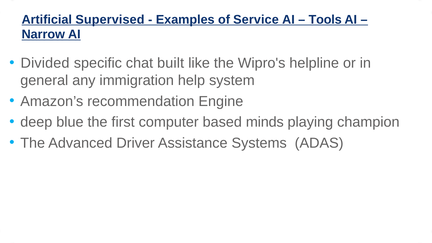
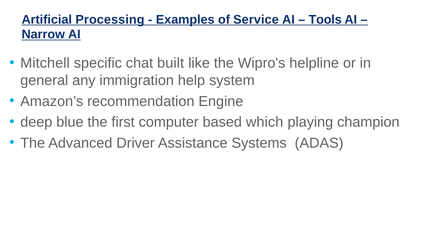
Supervised: Supervised -> Processing
Divided: Divided -> Mitchell
minds: minds -> which
